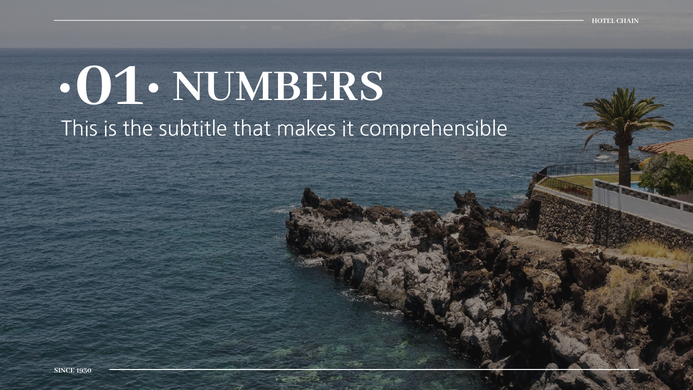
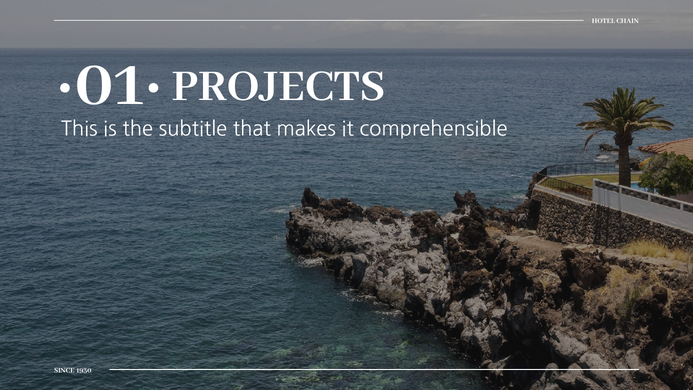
NUMBERS: NUMBERS -> PROJECTS
